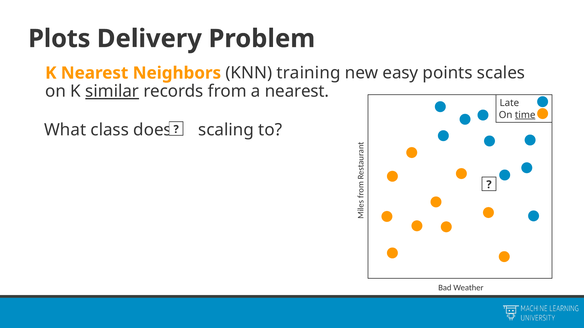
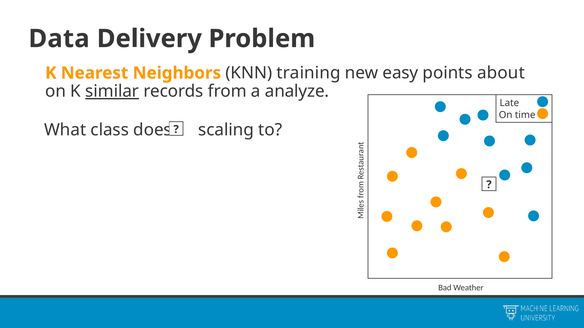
Plots: Plots -> Data
scales: scales -> about
a nearest: nearest -> analyze
time underline: present -> none
